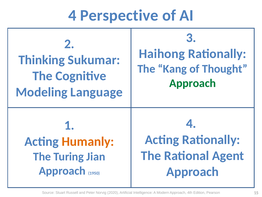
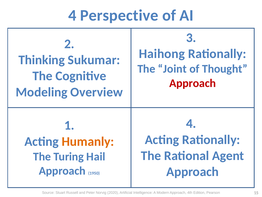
Kang: Kang -> Joint
Approach at (193, 83) colour: green -> red
Language: Language -> Overview
Jian: Jian -> Hail
